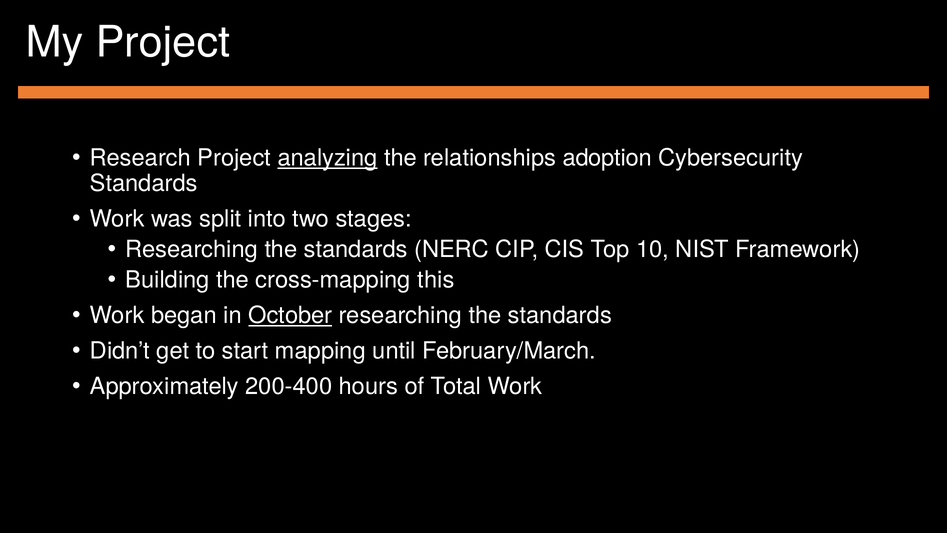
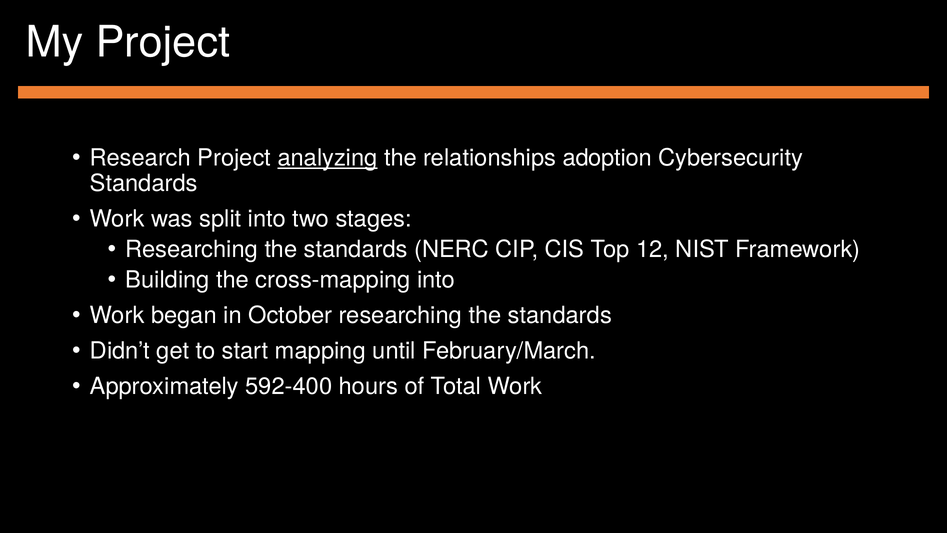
10: 10 -> 12
cross-mapping this: this -> into
October underline: present -> none
200-400: 200-400 -> 592-400
